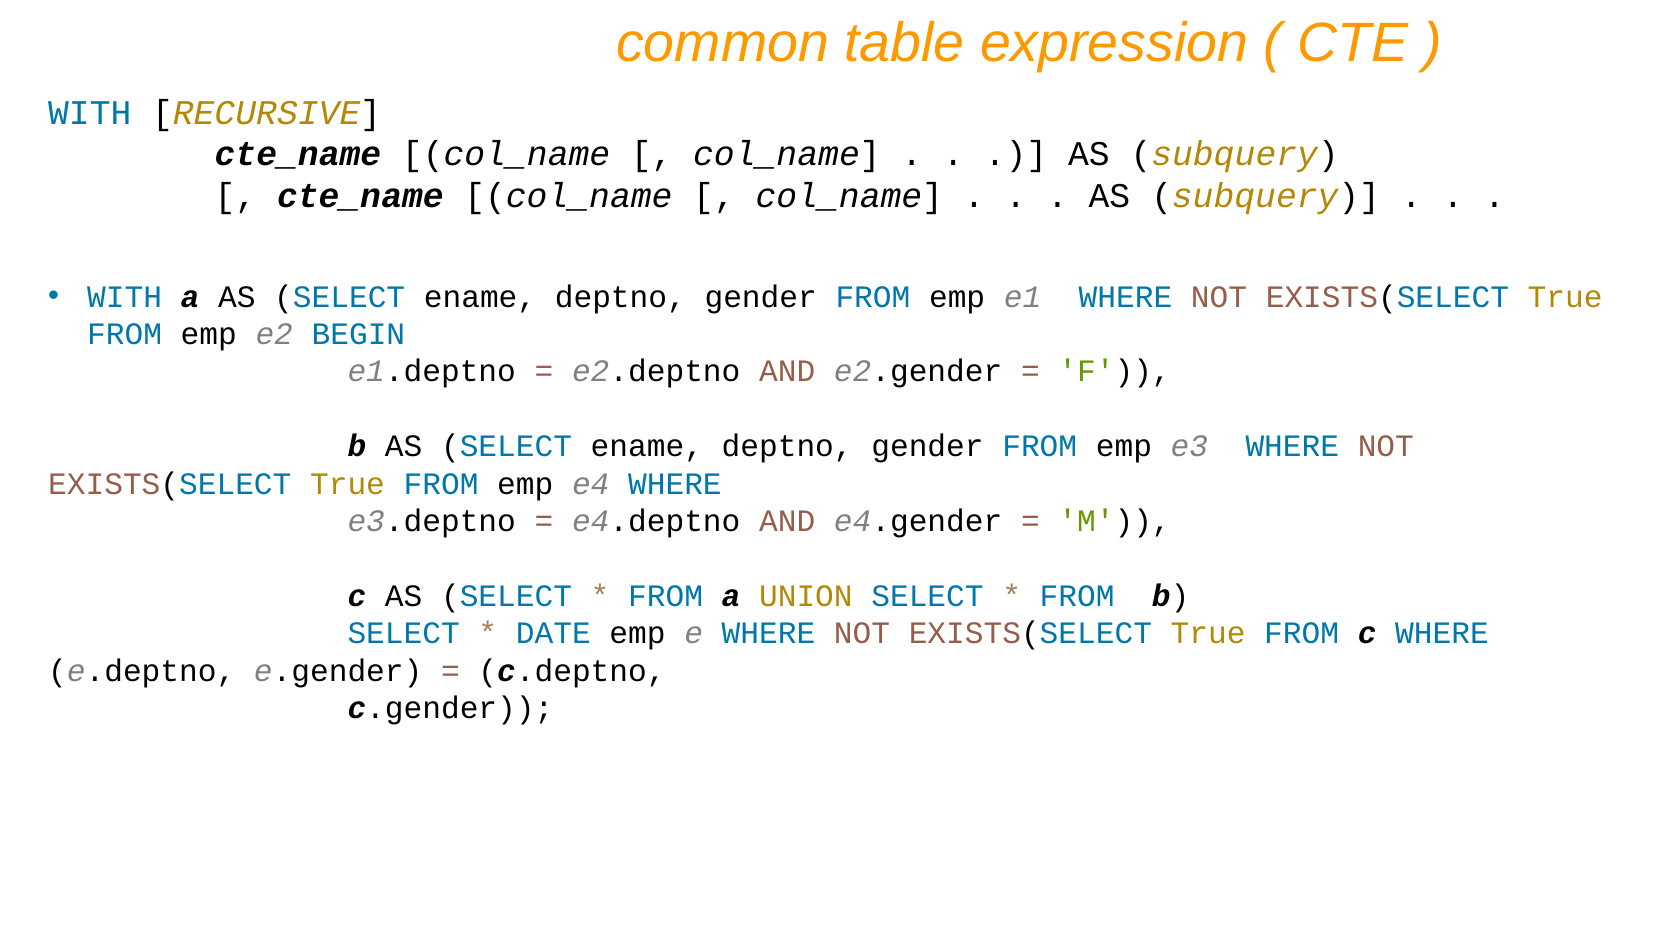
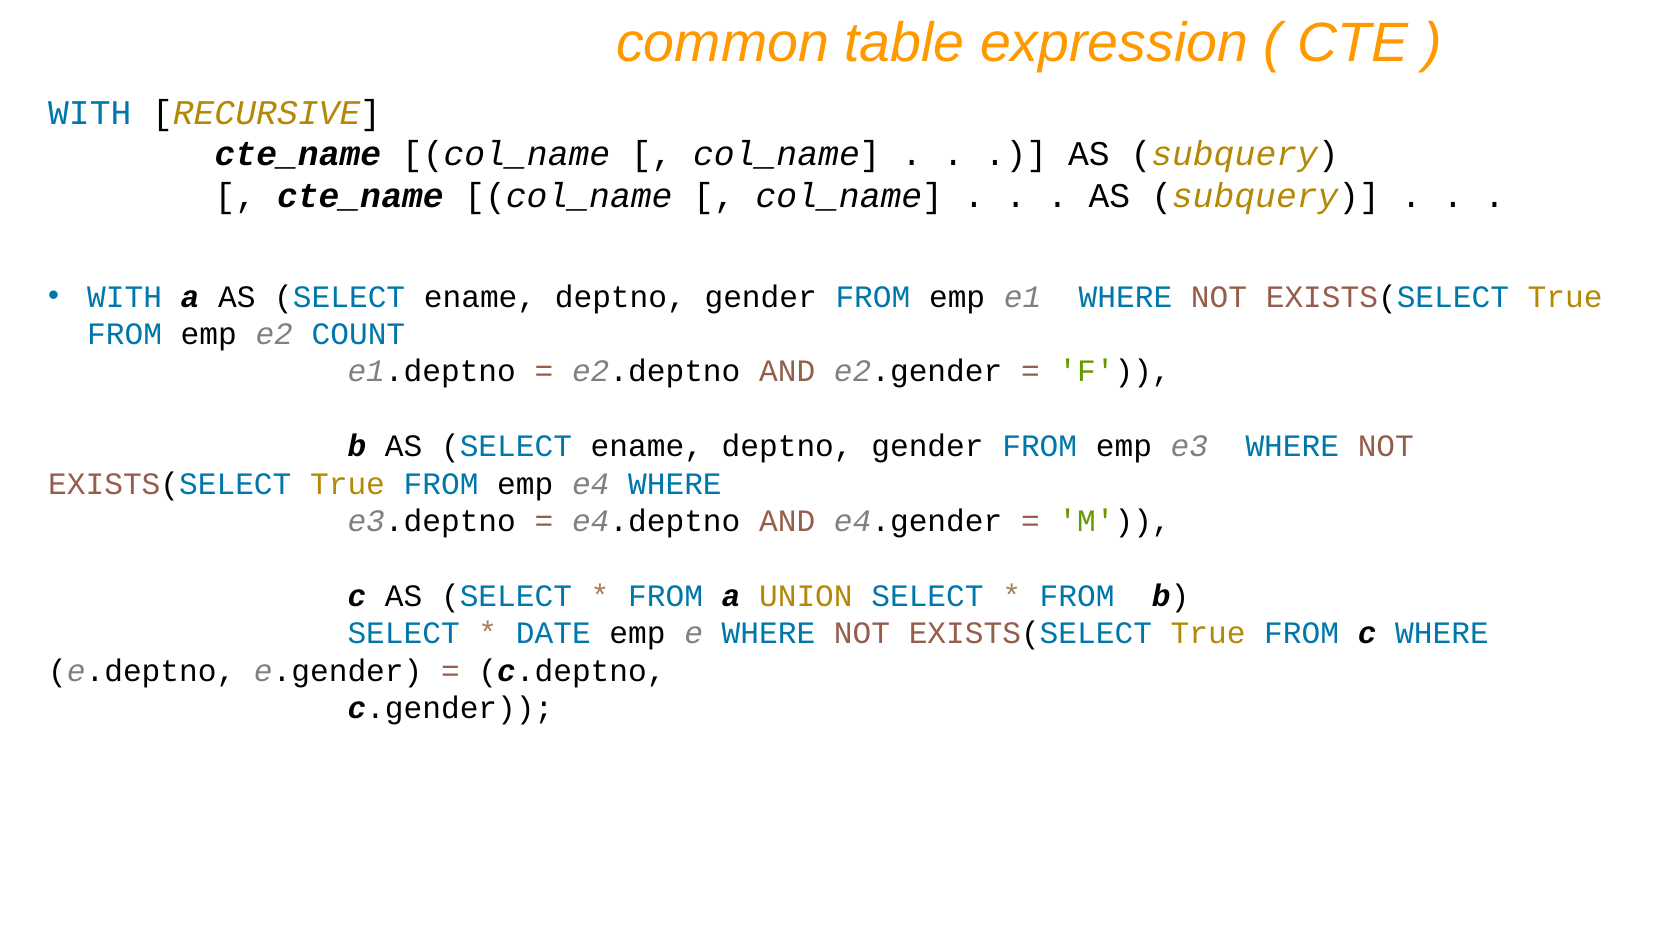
BEGIN: BEGIN -> COUNT
